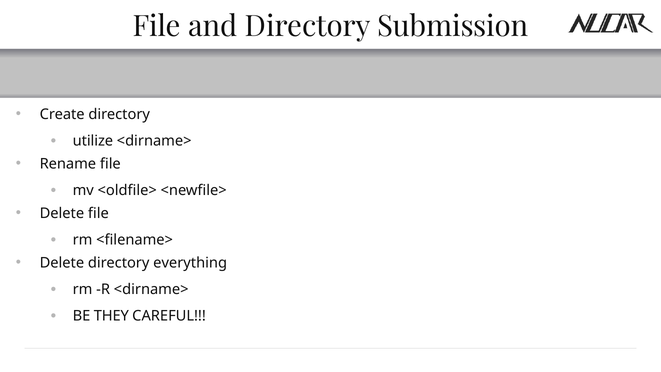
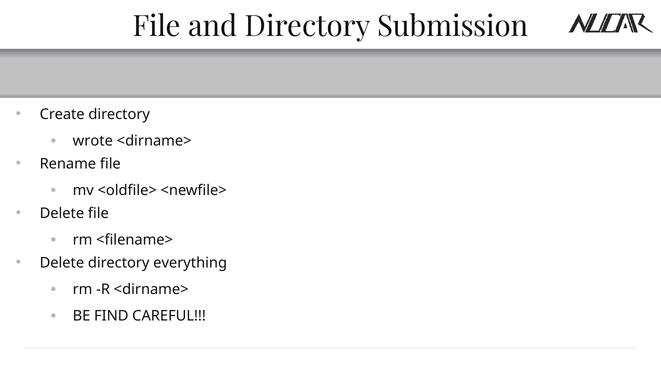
utilize: utilize -> wrote
THEY: THEY -> FIND
